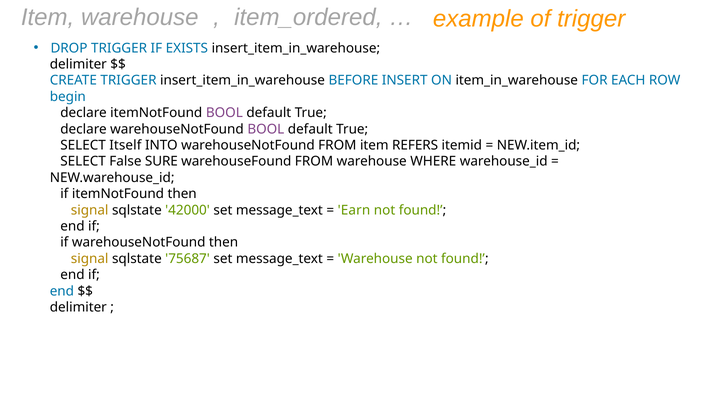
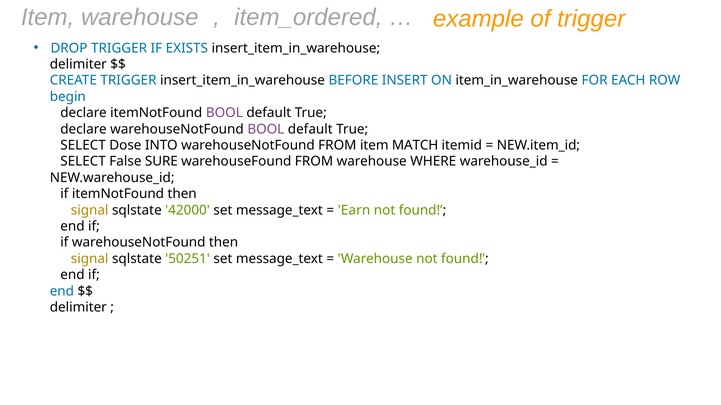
Itself: Itself -> Dose
REFERS: REFERS -> MATCH
75687: 75687 -> 50251
